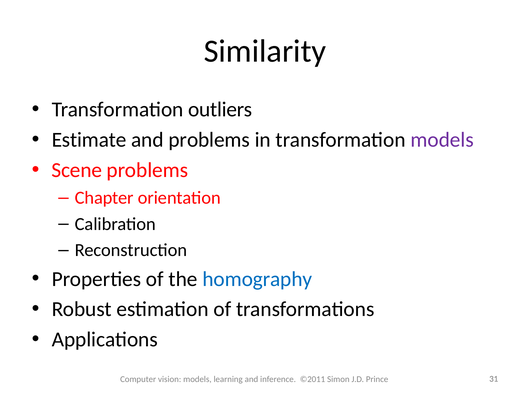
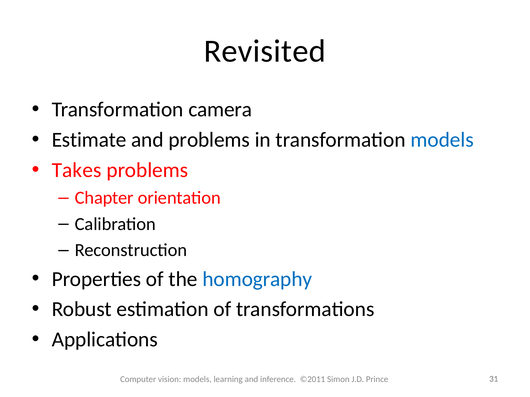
Similarity: Similarity -> Revisited
outliers: outliers -> camera
models at (442, 140) colour: purple -> blue
Scene: Scene -> Takes
